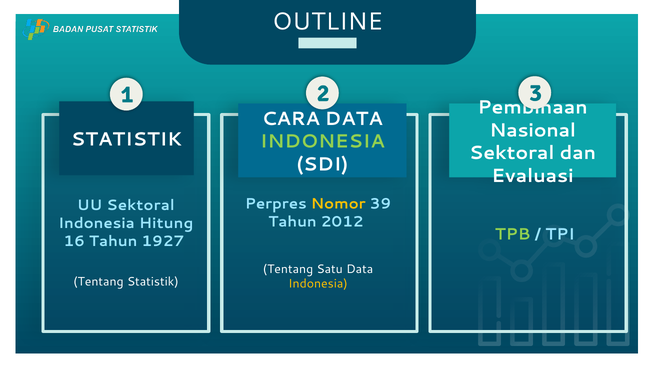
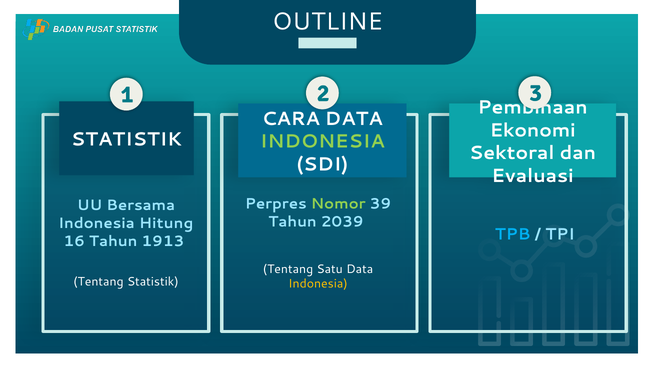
Nasional: Nasional -> Ekonomi
Nomor colour: yellow -> light green
UU Sektoral: Sektoral -> Bersama
2012: 2012 -> 2039
TPB colour: light green -> light blue
1927: 1927 -> 1913
